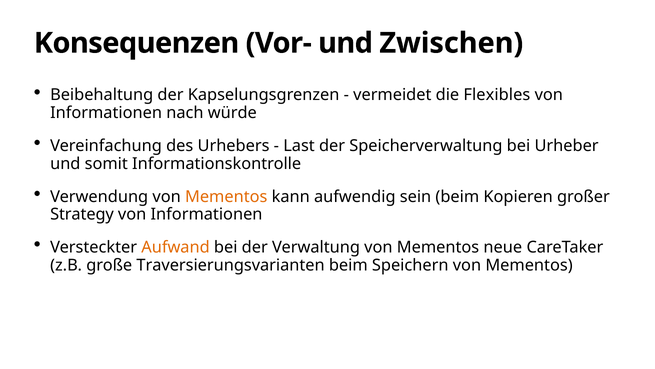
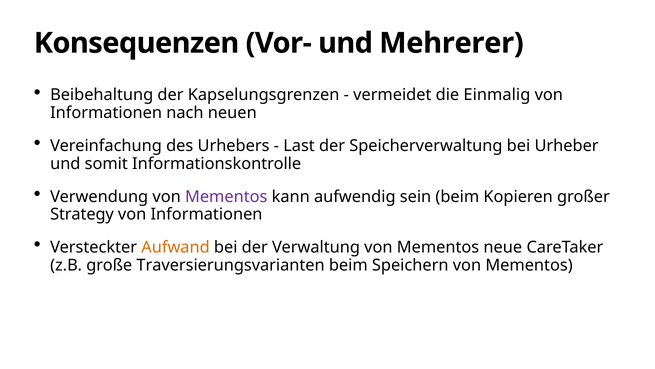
Zwischen: Zwischen -> Mehrerer
Flexibles: Flexibles -> Einmalig
würde: würde -> neuen
Mementos at (226, 196) colour: orange -> purple
